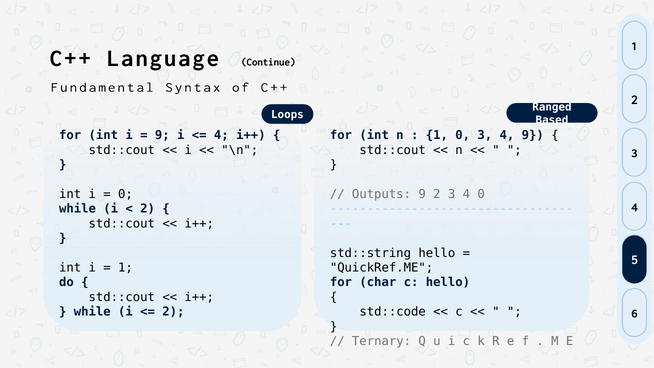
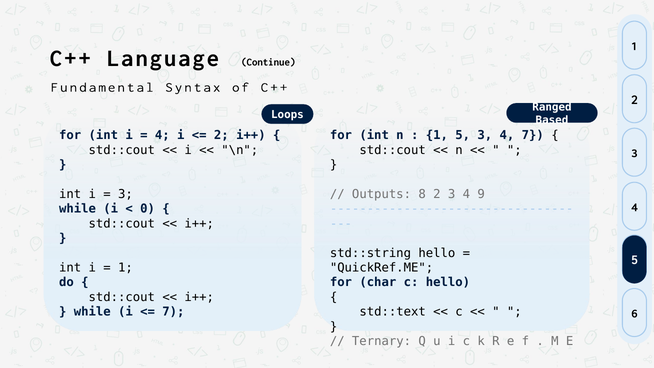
9 at (162, 135): 9 -> 4
4 at (221, 135): 4 -> 2
1 0: 0 -> 5
4 9: 9 -> 7
0 at (125, 194): 0 -> 3
Outputs 9: 9 -> 8
4 0: 0 -> 9
2 at (148, 209): 2 -> 0
2 at (173, 312): 2 -> 7
std::code: std::code -> std::text
